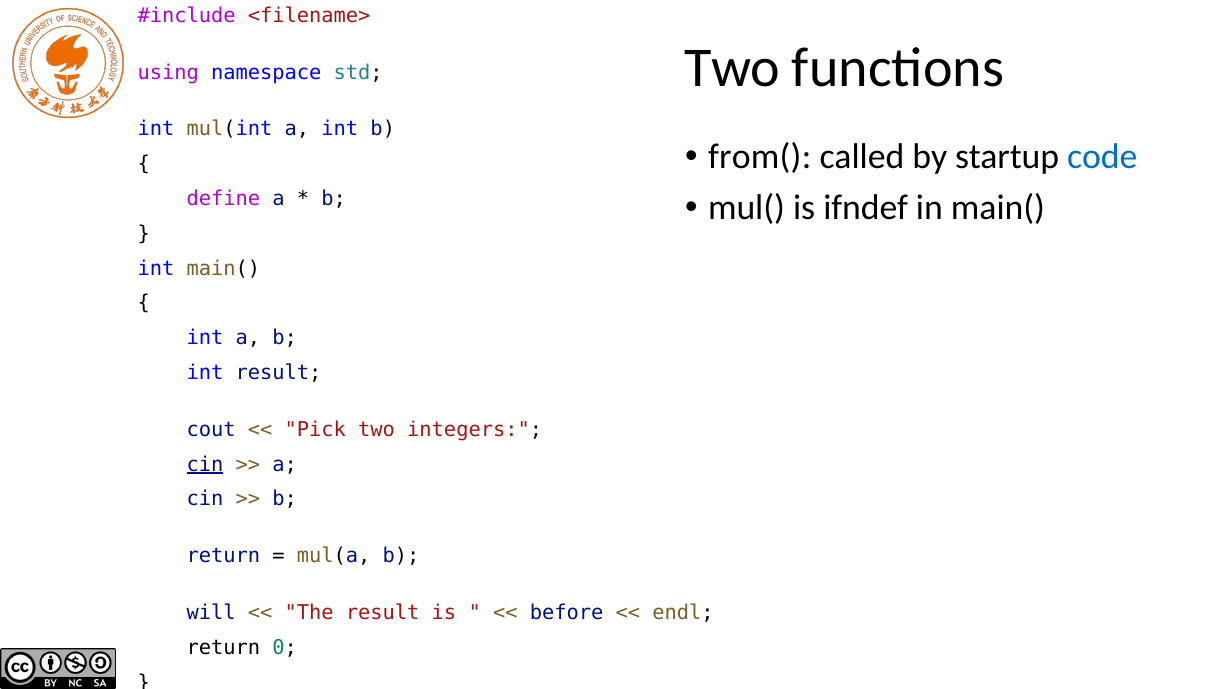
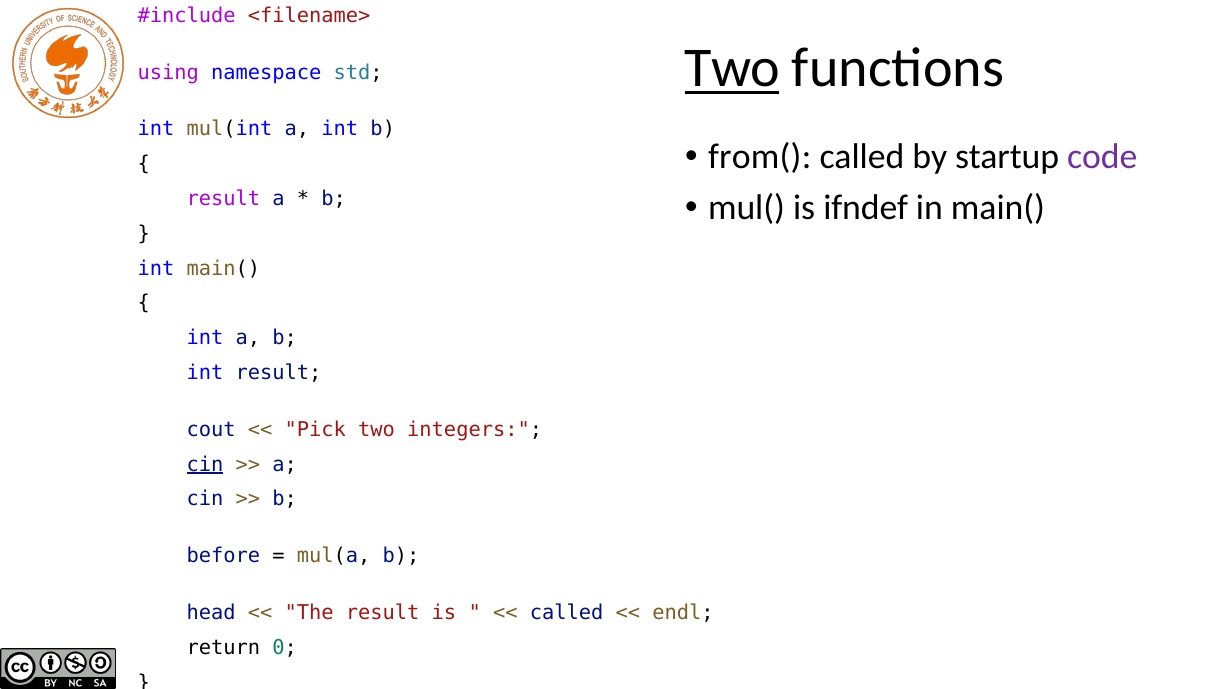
Two at (732, 68) underline: none -> present
code colour: blue -> purple
define at (223, 199): define -> result
return at (223, 556): return -> before
will: will -> head
before at (567, 613): before -> called
